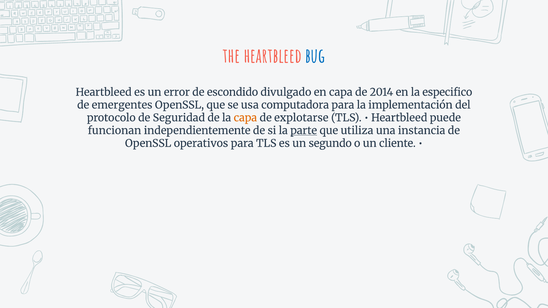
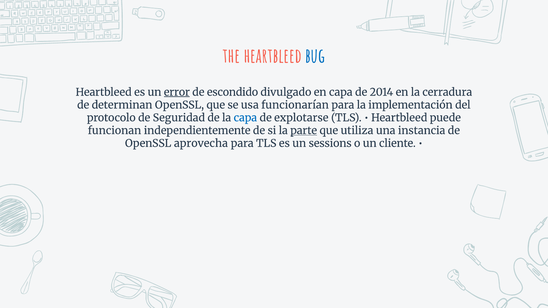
error underline: none -> present
especifico: especifico -> cerradura
emergentes: emergentes -> determinan
computadora: computadora -> funcionarían
capa at (245, 118) colour: orange -> blue
operativos: operativos -> aprovecha
segundo: segundo -> sessions
